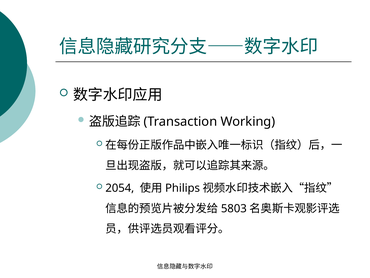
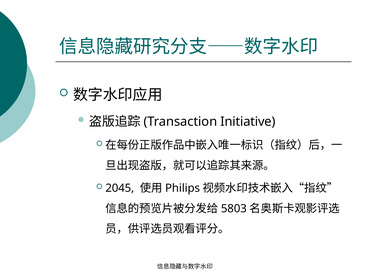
Working: Working -> Initiative
2054: 2054 -> 2045
